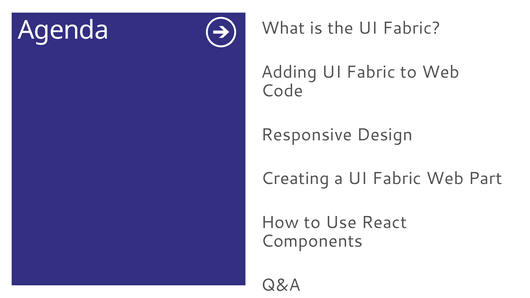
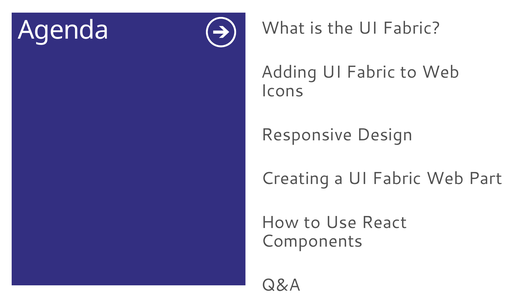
Code: Code -> Icons
